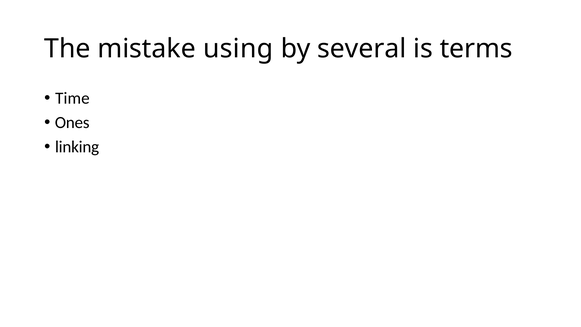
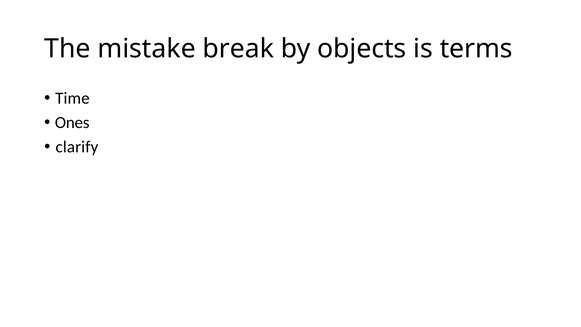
using: using -> break
several: several -> objects
linking: linking -> clarify
